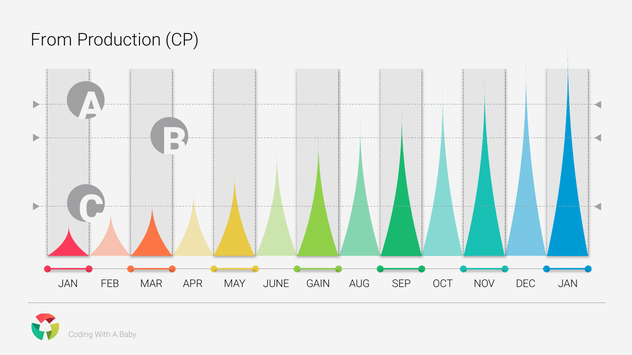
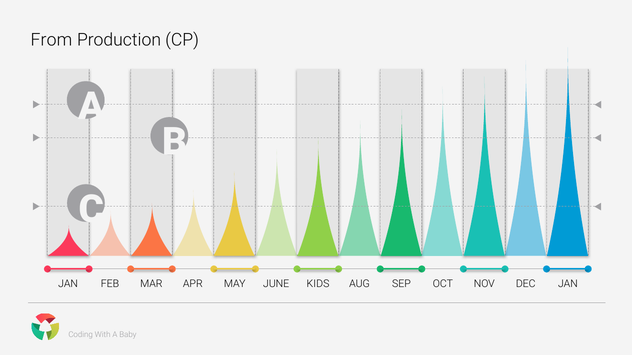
GAIN: GAIN -> KIDS
